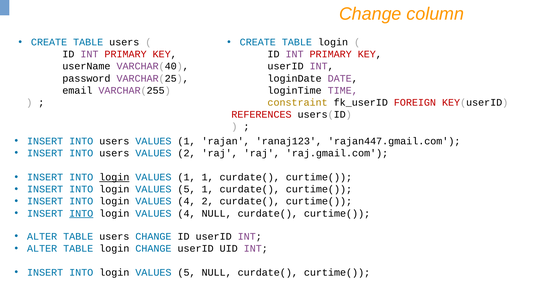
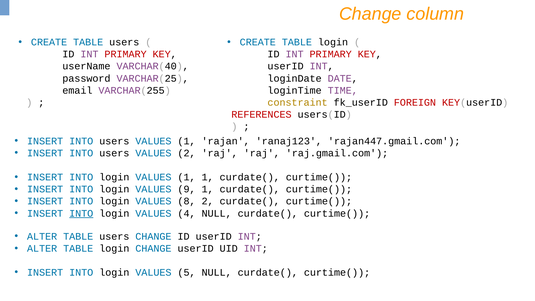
login at (114, 177) underline: present -> none
5 at (187, 189): 5 -> 9
4 at (187, 201): 4 -> 8
